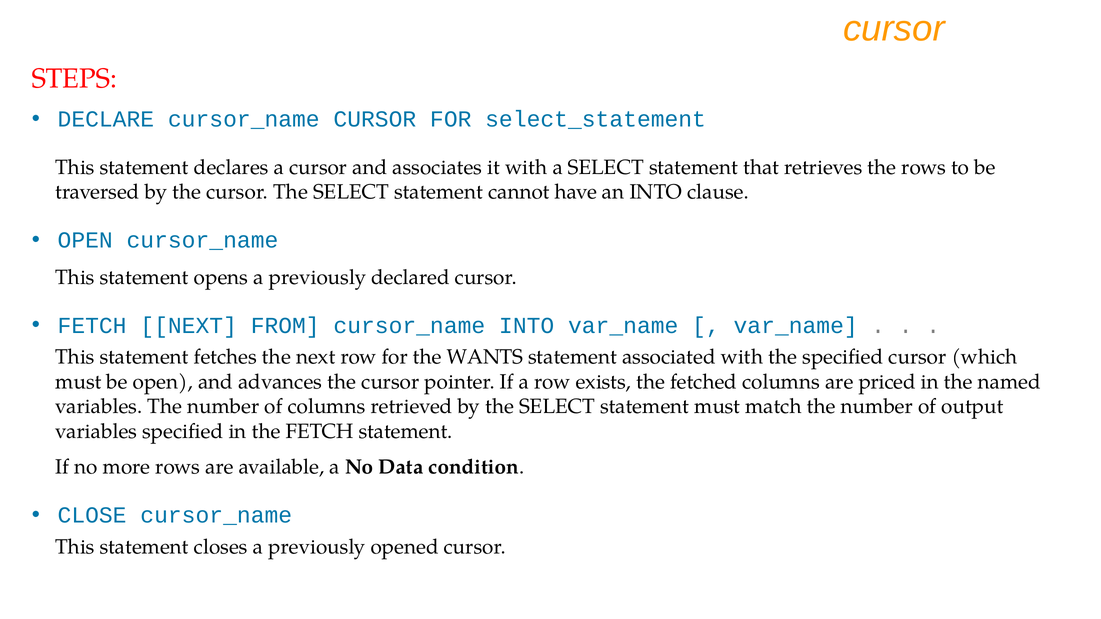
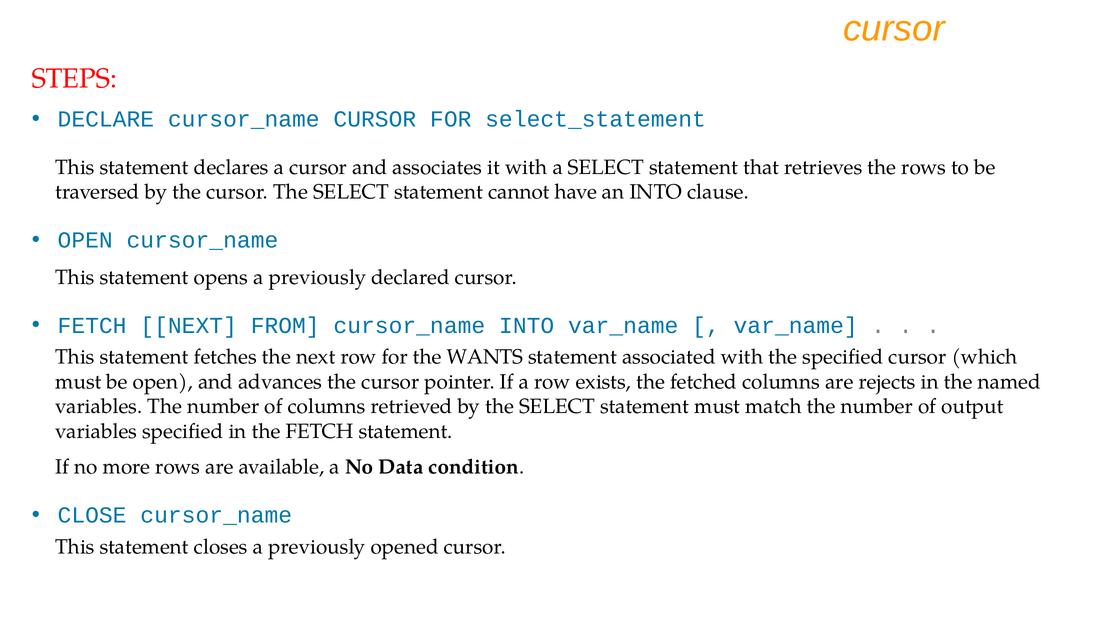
priced: priced -> rejects
